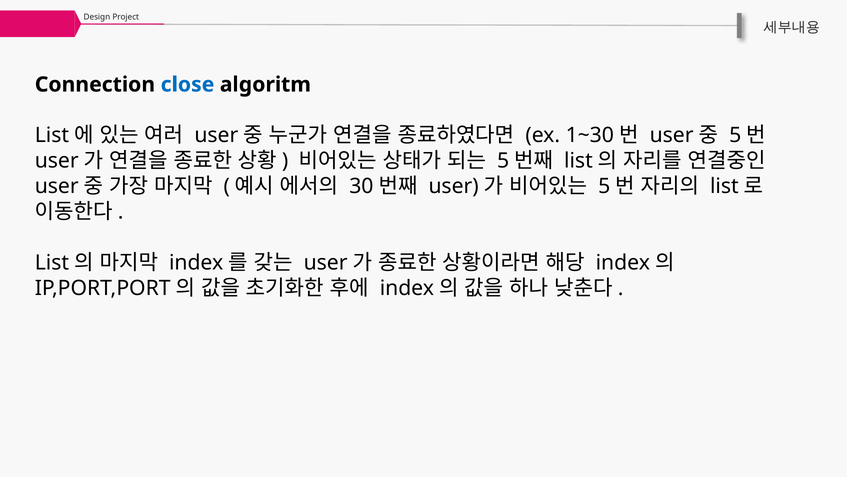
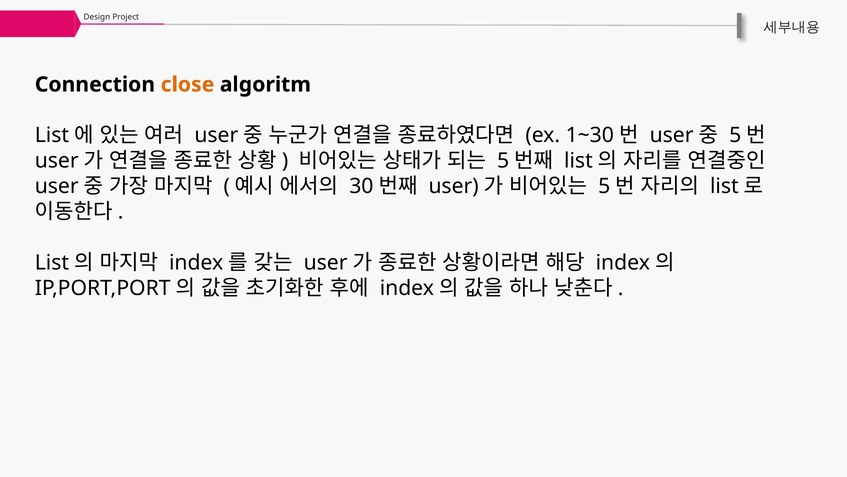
close colour: blue -> orange
